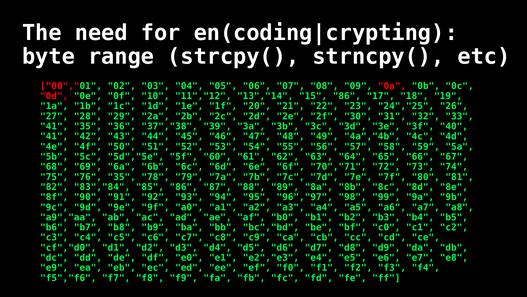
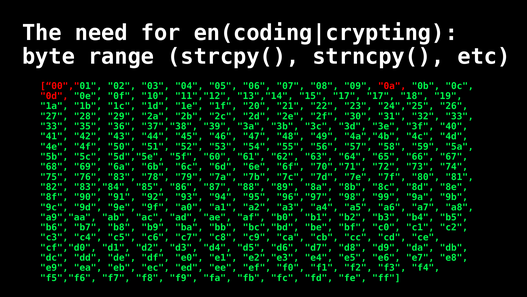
15 86: 86 -> 17
41 at (54, 126): 41 -> 33
76 35: 35 -> 83
